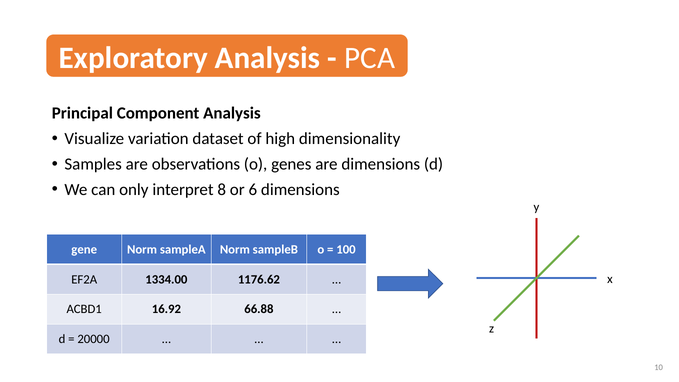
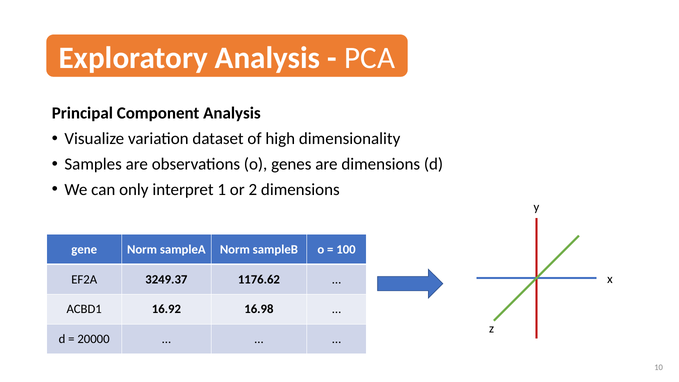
8: 8 -> 1
6: 6 -> 2
1334.00: 1334.00 -> 3249.37
66.88: 66.88 -> 16.98
